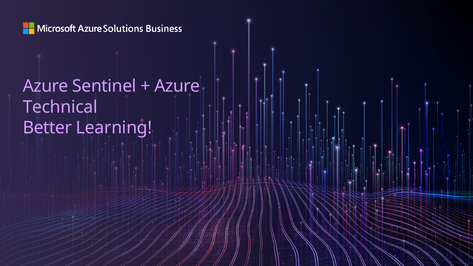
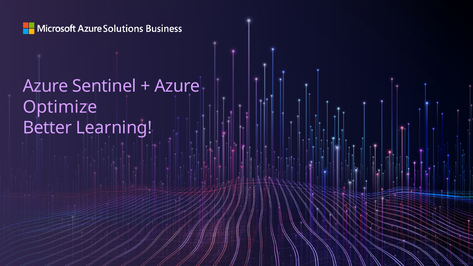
Technical: Technical -> Optimize
